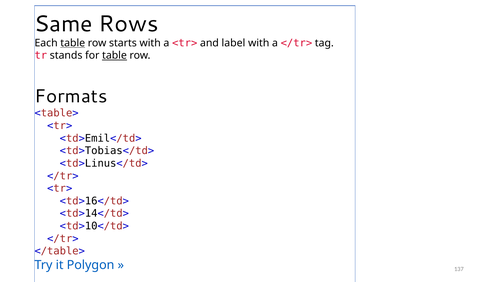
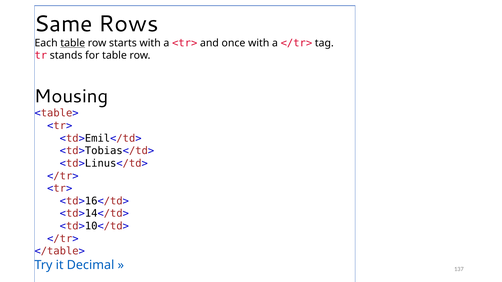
label: label -> once
table at (114, 56) underline: present -> none
Formats: Formats -> Mousing
Polygon: Polygon -> Decimal
